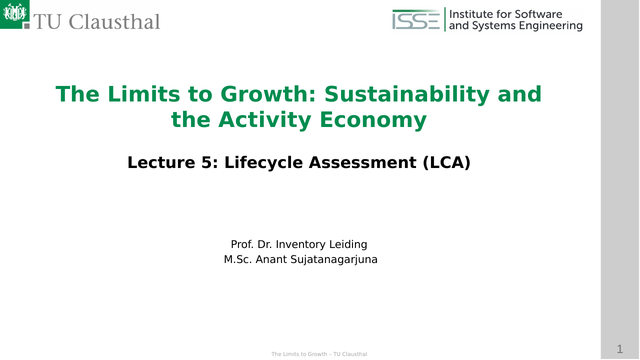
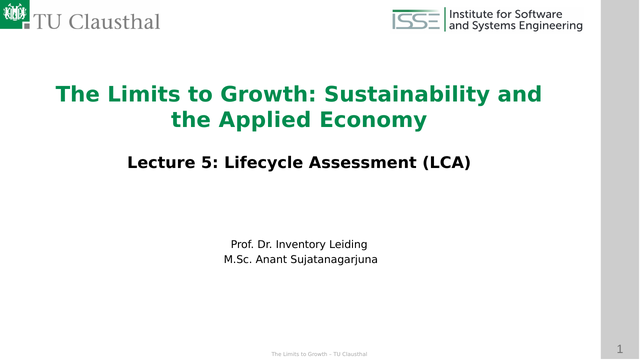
Activity: Activity -> Applied
